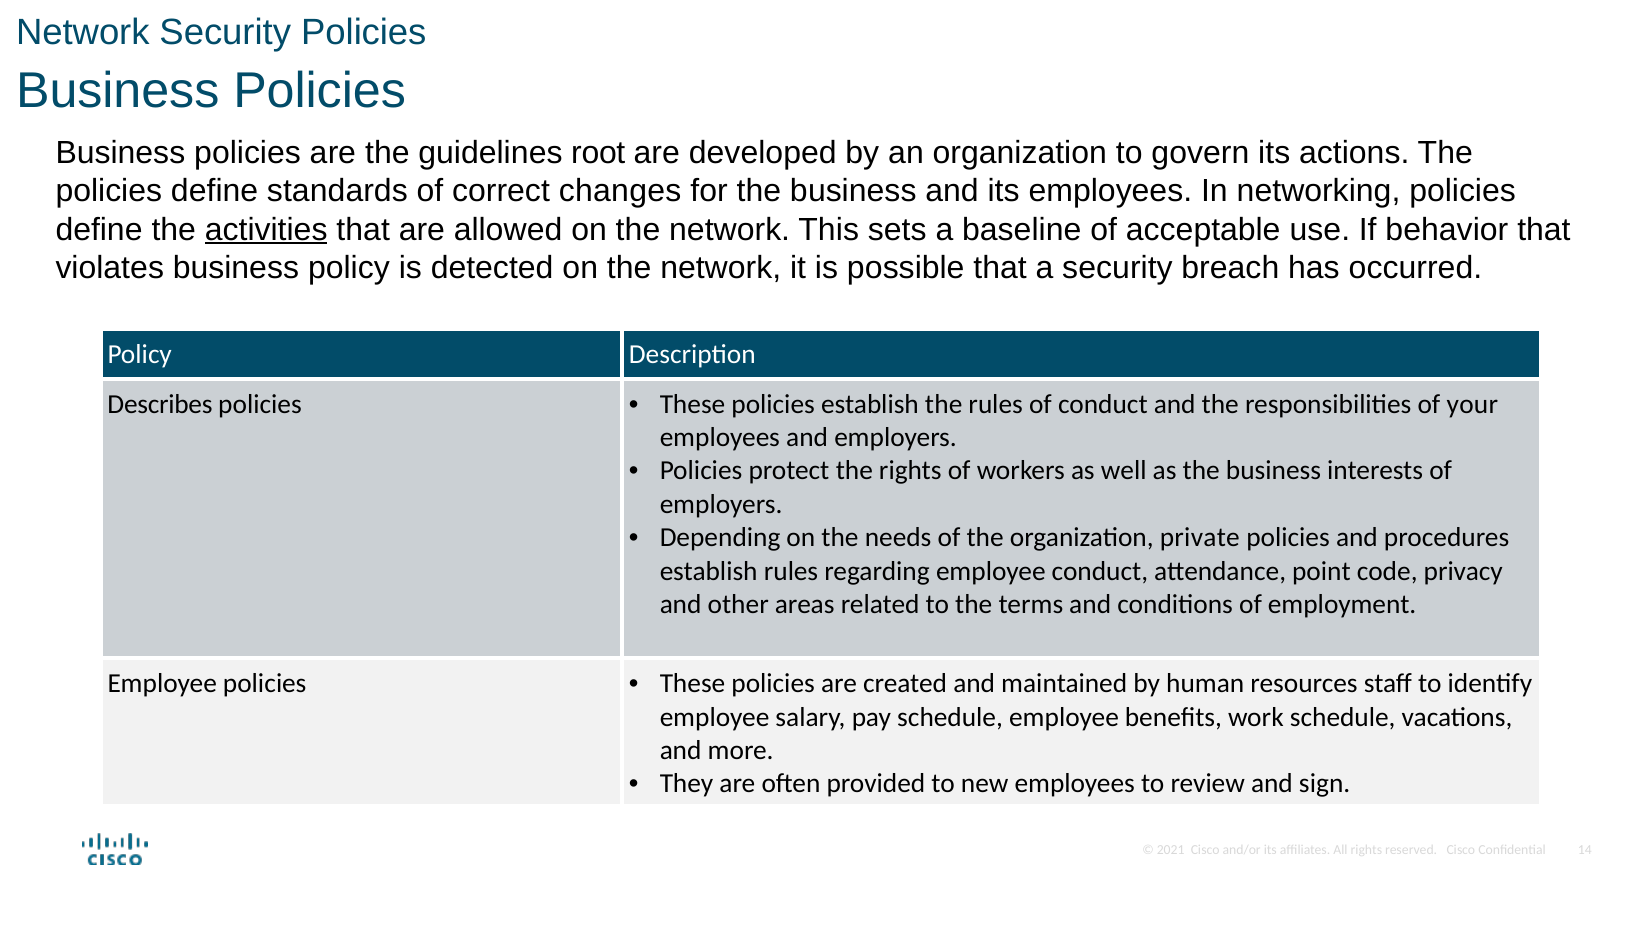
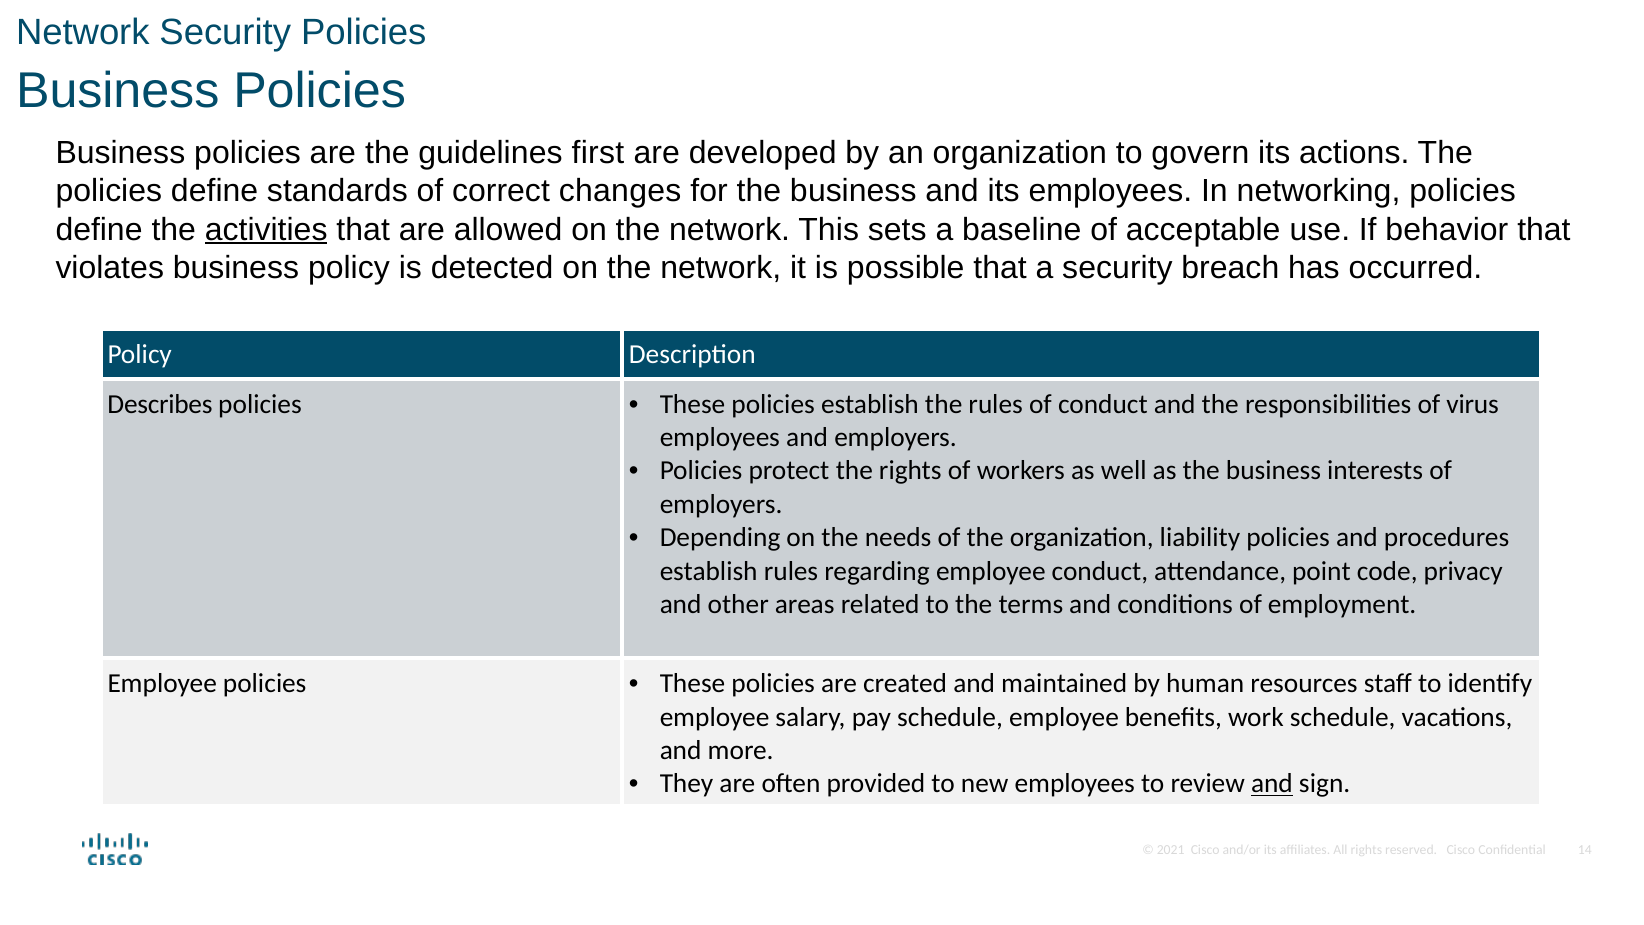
root: root -> first
your: your -> virus
private: private -> liability
and at (1272, 784) underline: none -> present
